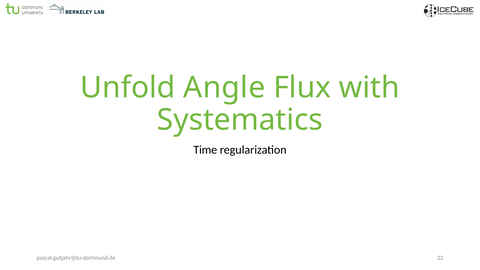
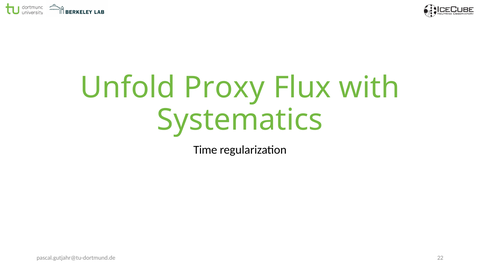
Angle: Angle -> Proxy
